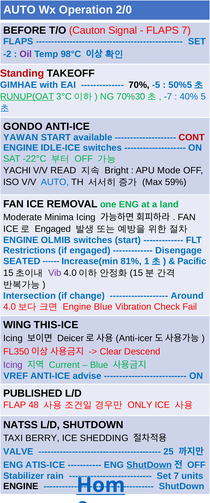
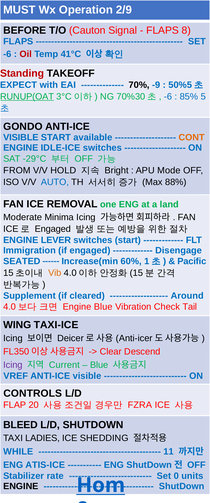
AUTO at (19, 10): AUTO -> MUST
2/0: 2/0 -> 2/9
FLAPS 7: 7 -> 8
-2 at (7, 54): -2 -> -6
Oil colour: purple -> red
98°C: 98°C -> 41°C
GIMHAE: GIMHAE -> EXPECT
-5: -5 -> -9
-7 at (168, 96): -7 -> -6
40%: 40% -> 85%
YAWAN at (21, 137): YAWAN -> VISIBLE
CONT colour: red -> orange
-22°C: -22°C -> -29°C
YACHI: YACHI -> FROM
READ: READ -> HOLD
59%: 59% -> 88%
OLMIB: OLMIB -> LEVER
Restrictions: Restrictions -> Immigration
81%: 81% -> 60%
Vib colour: purple -> orange
Intersection: Intersection -> Supplement
change: change -> cleared
Fail: Fail -> Tail
THIS-ICE: THIS-ICE -> TAXI-ICE
advise at (87, 376): advise -> visible
PUBLISHED: PUBLISHED -> CONTROLS
48: 48 -> 20
ONLY: ONLY -> FZRA
NATSS: NATSS -> BLEED
BERRY: BERRY -> LADIES
VALVE: VALVE -> WHILE
25: 25 -> 11
ShutDown at (149, 464) underline: present -> none
rain: rain -> rate
Set 7: 7 -> 0
